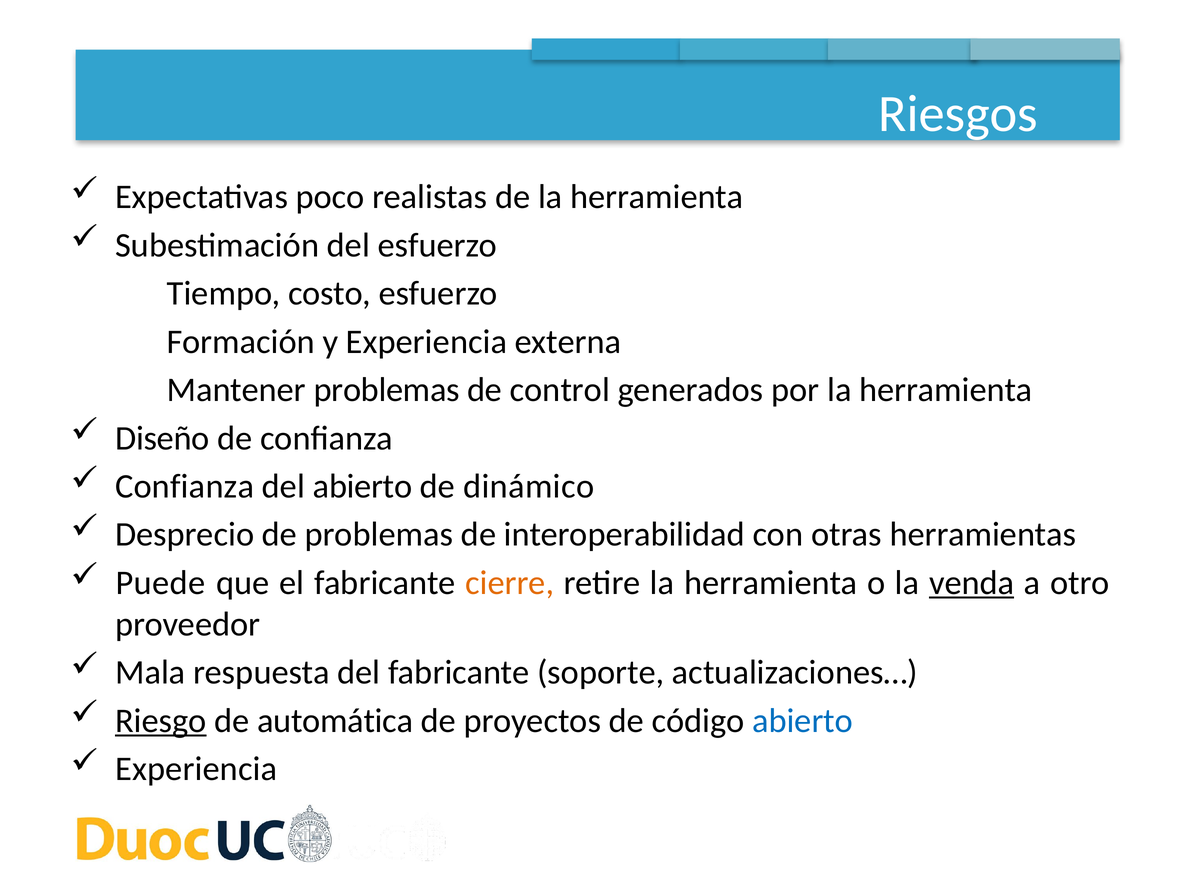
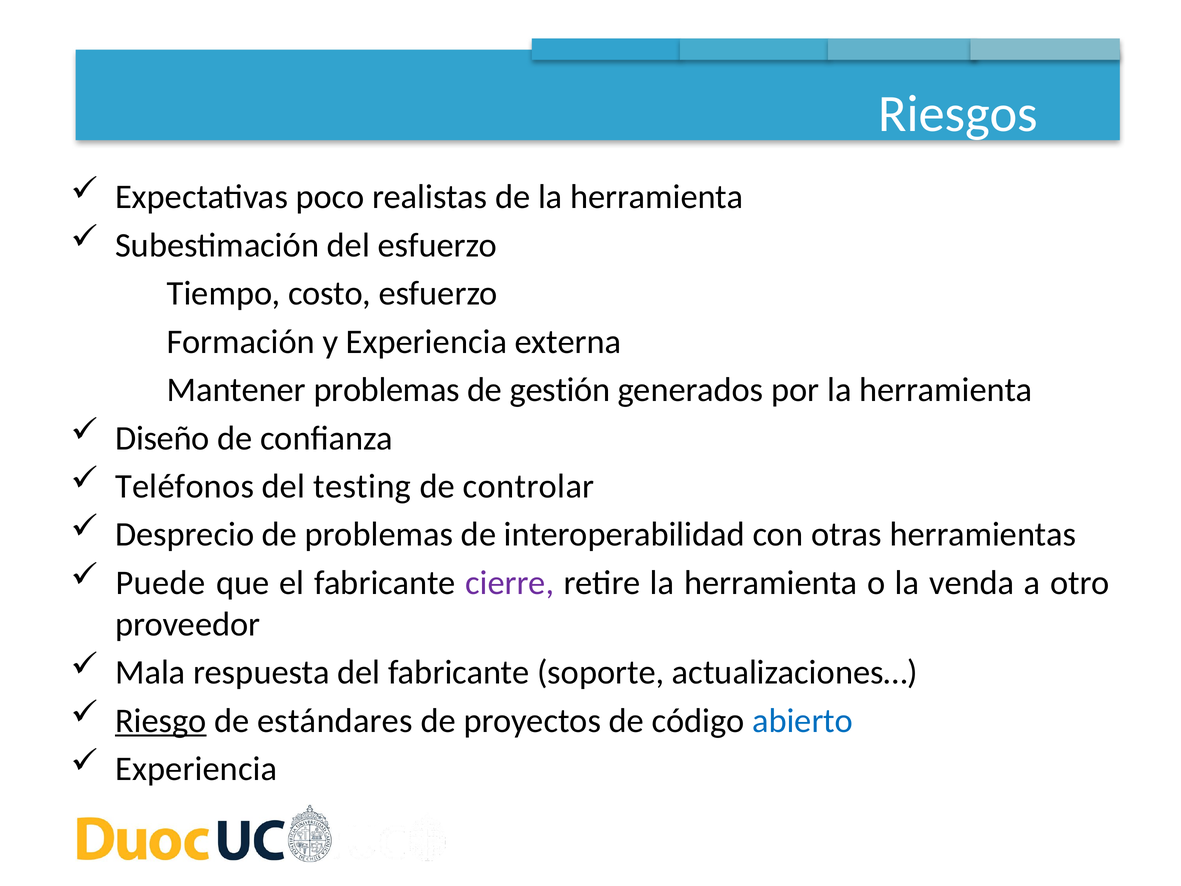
control: control -> gestión
Confianza at (185, 486): Confianza -> Teléfonos
del abierto: abierto -> testing
dinámico: dinámico -> controlar
cierre colour: orange -> purple
venda underline: present -> none
automática: automática -> estándares
